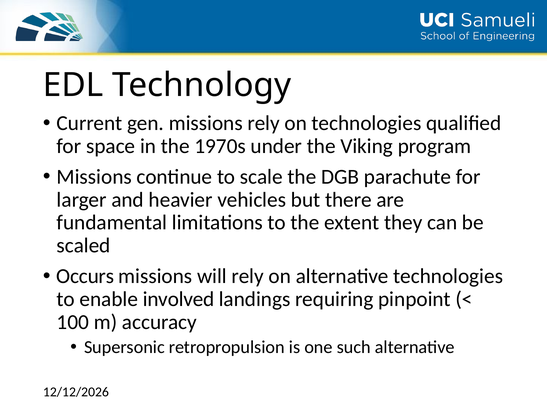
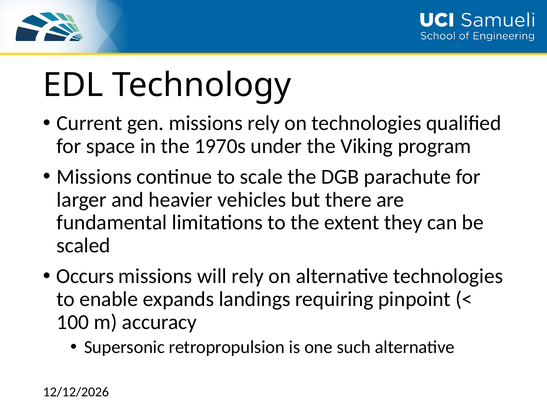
involved: involved -> expands
